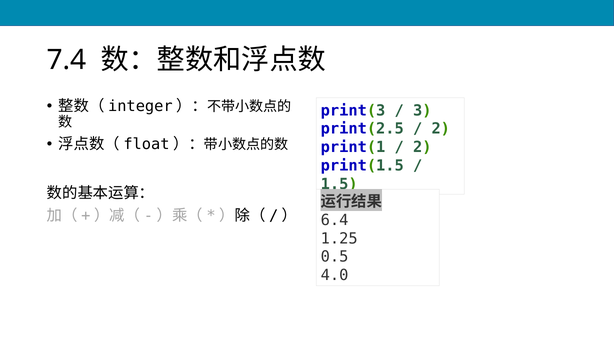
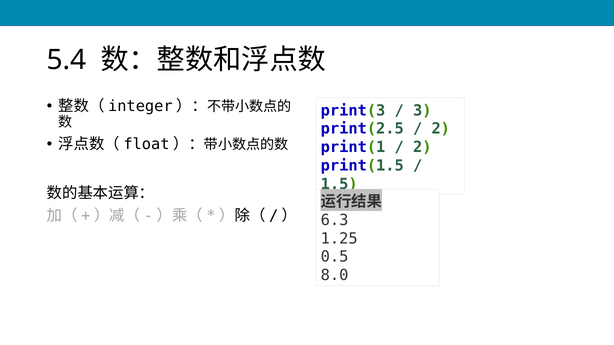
7.4: 7.4 -> 5.4
6.4: 6.4 -> 6.3
4.0: 4.0 -> 8.0
